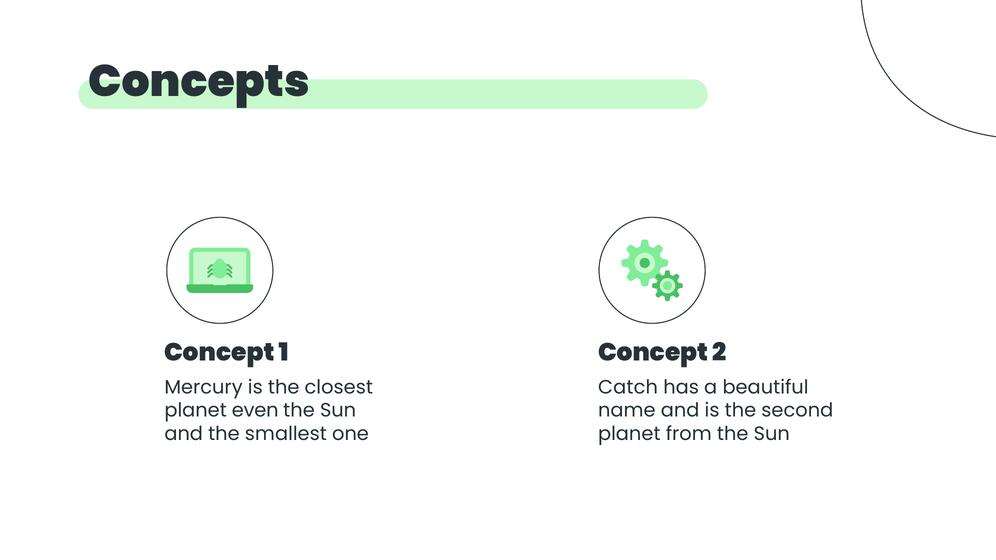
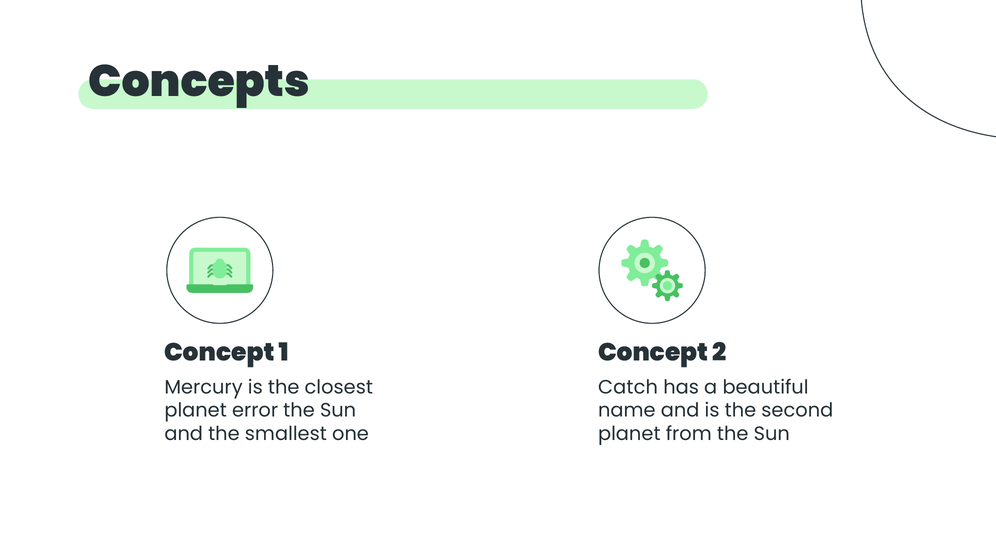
even: even -> error
